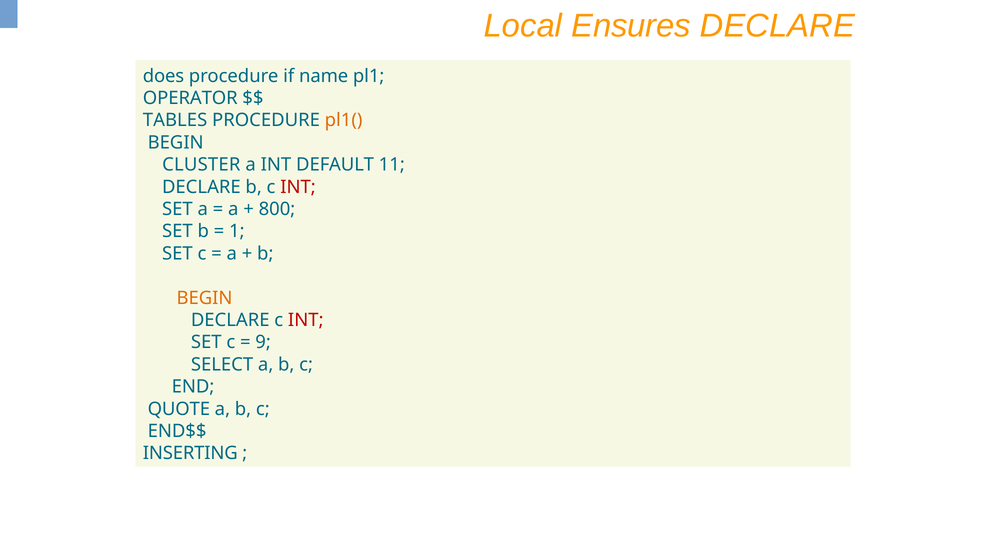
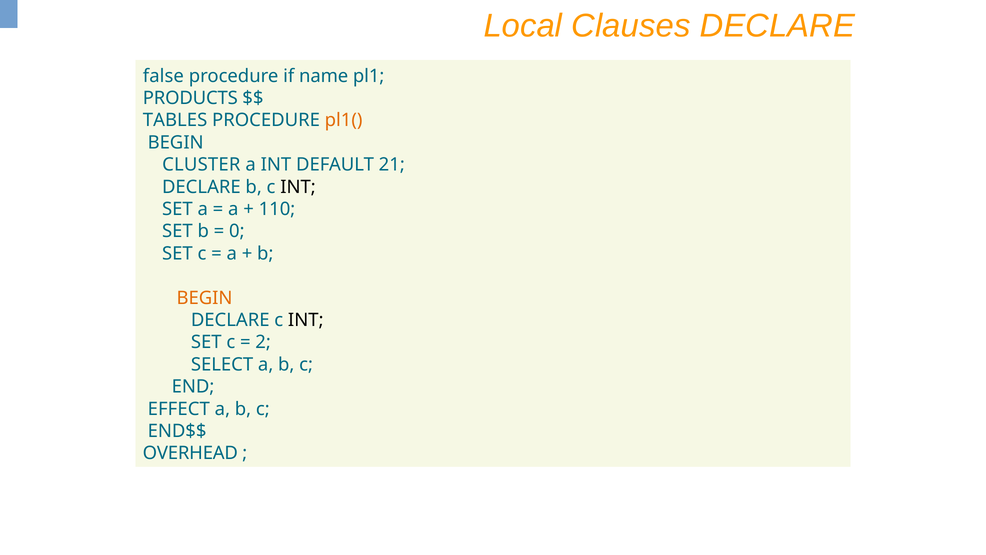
Ensures: Ensures -> Clauses
does: does -> false
OPERATOR: OPERATOR -> PRODUCTS
11: 11 -> 21
INT at (298, 187) colour: red -> black
800: 800 -> 110
1: 1 -> 0
INT at (306, 320) colour: red -> black
9: 9 -> 2
QUOTE: QUOTE -> EFFECT
INSERTING: INSERTING -> OVERHEAD
